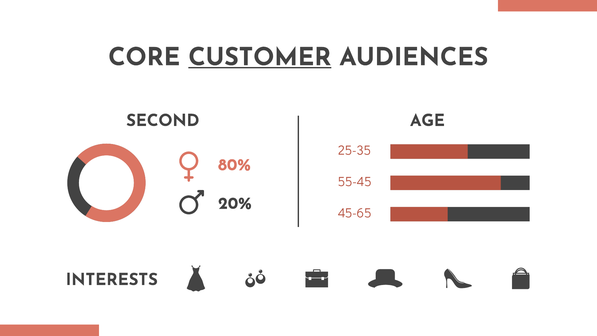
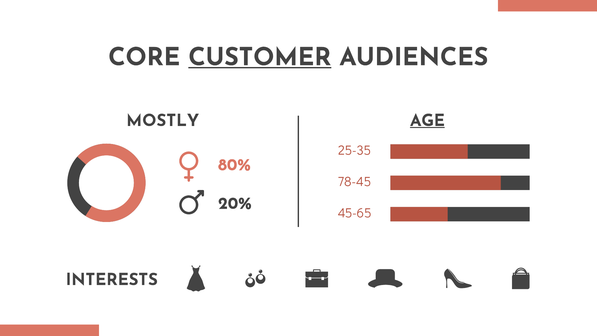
SECOND: SECOND -> MOSTLY
AGE underline: none -> present
55-45: 55-45 -> 78-45
